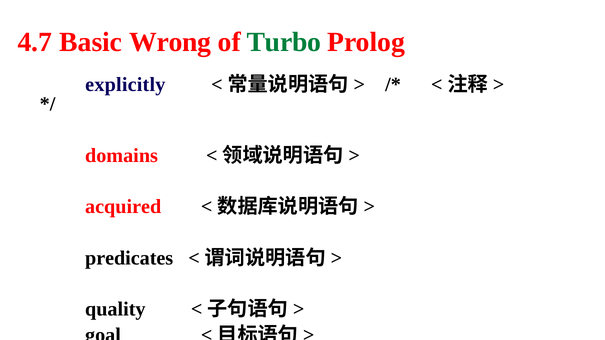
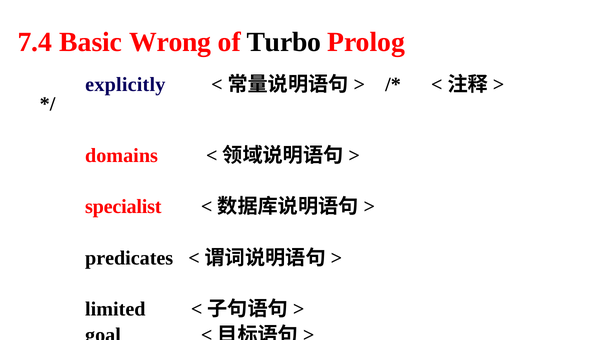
4.7: 4.7 -> 7.4
Turbo colour: green -> black
acquired: acquired -> specialist
quality: quality -> limited
